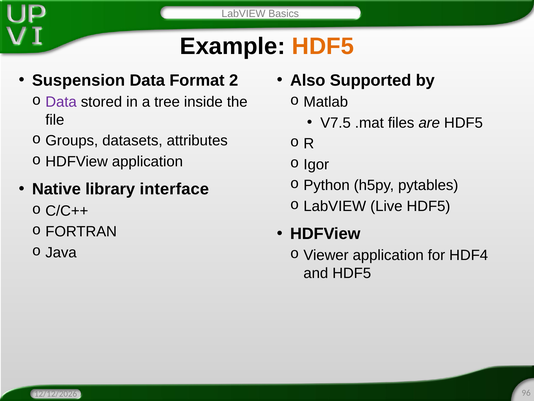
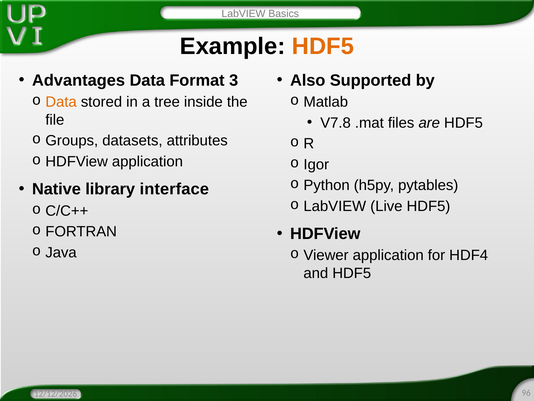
Suspension: Suspension -> Advantages
2: 2 -> 3
Data at (61, 102) colour: purple -> orange
V7.5: V7.5 -> V7.8
